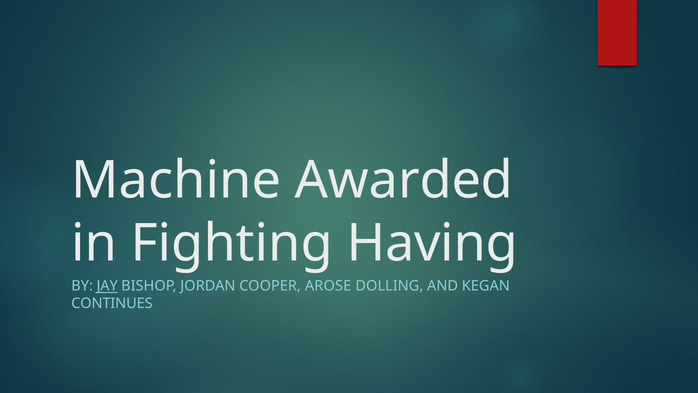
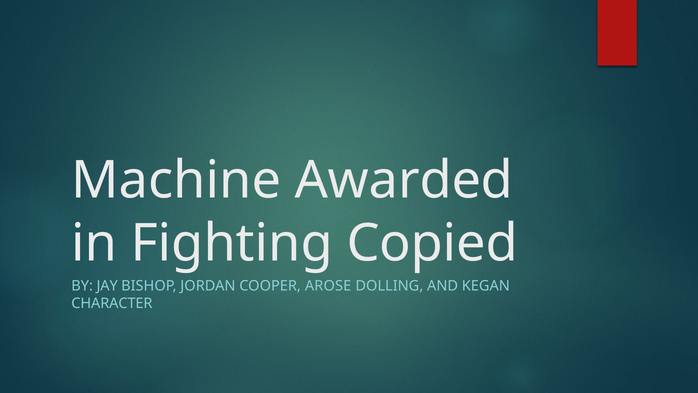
Having: Having -> Copied
JAY underline: present -> none
CONTINUES: CONTINUES -> CHARACTER
